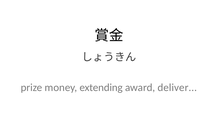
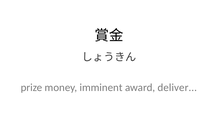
extending: extending -> imminent
